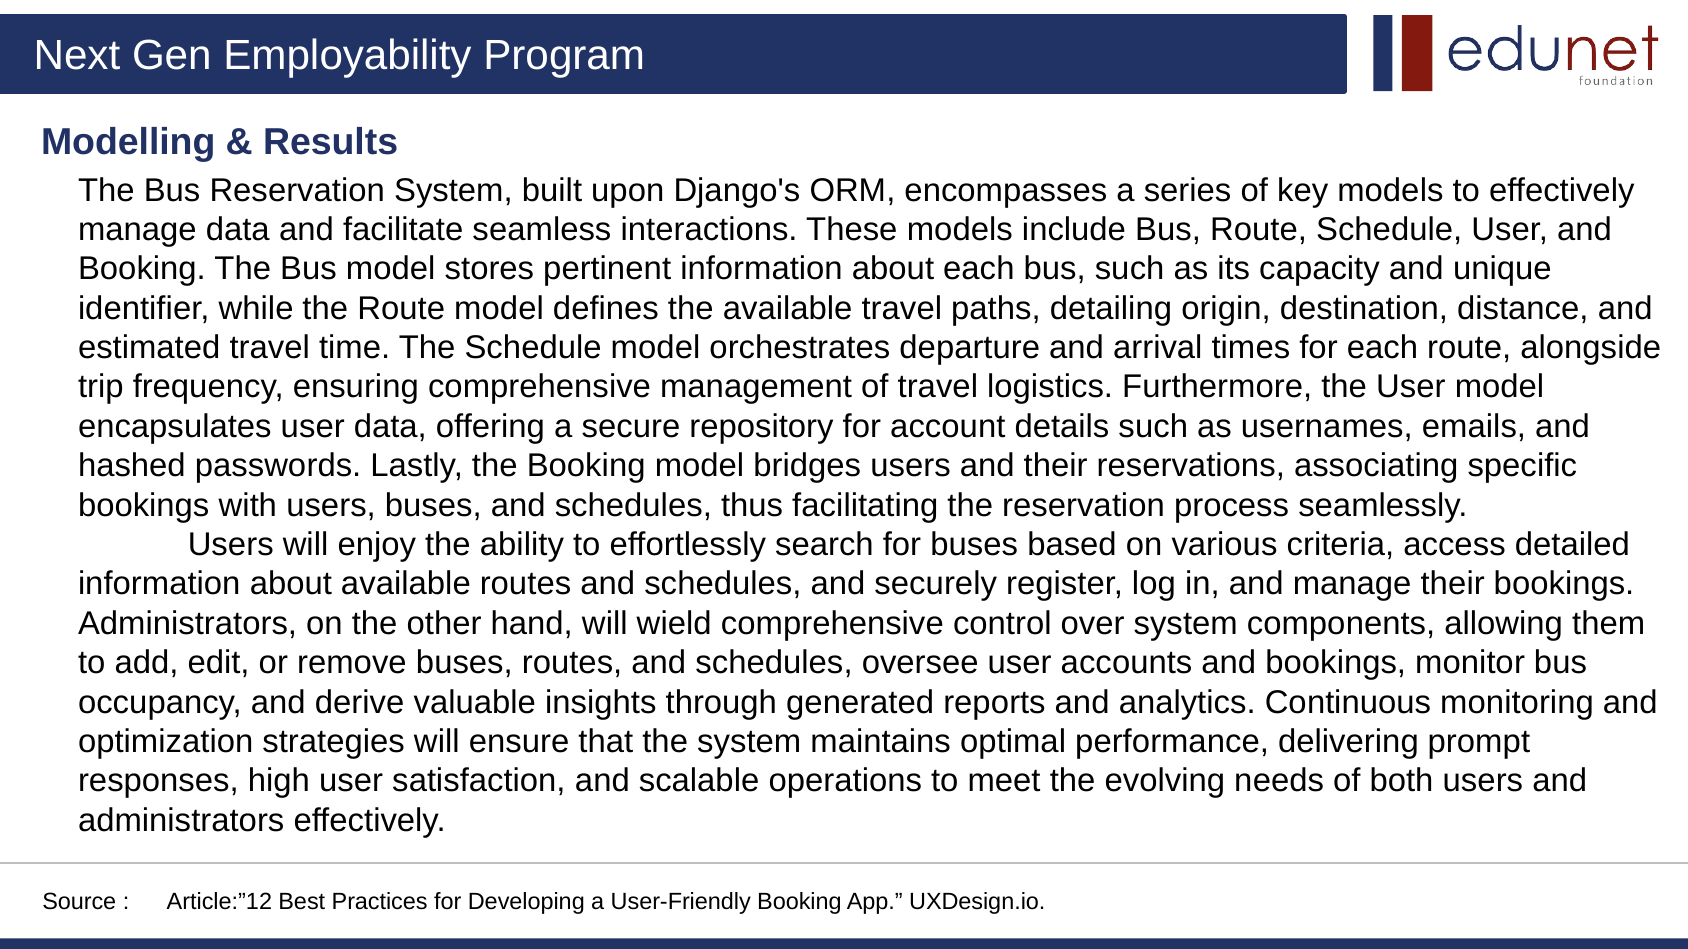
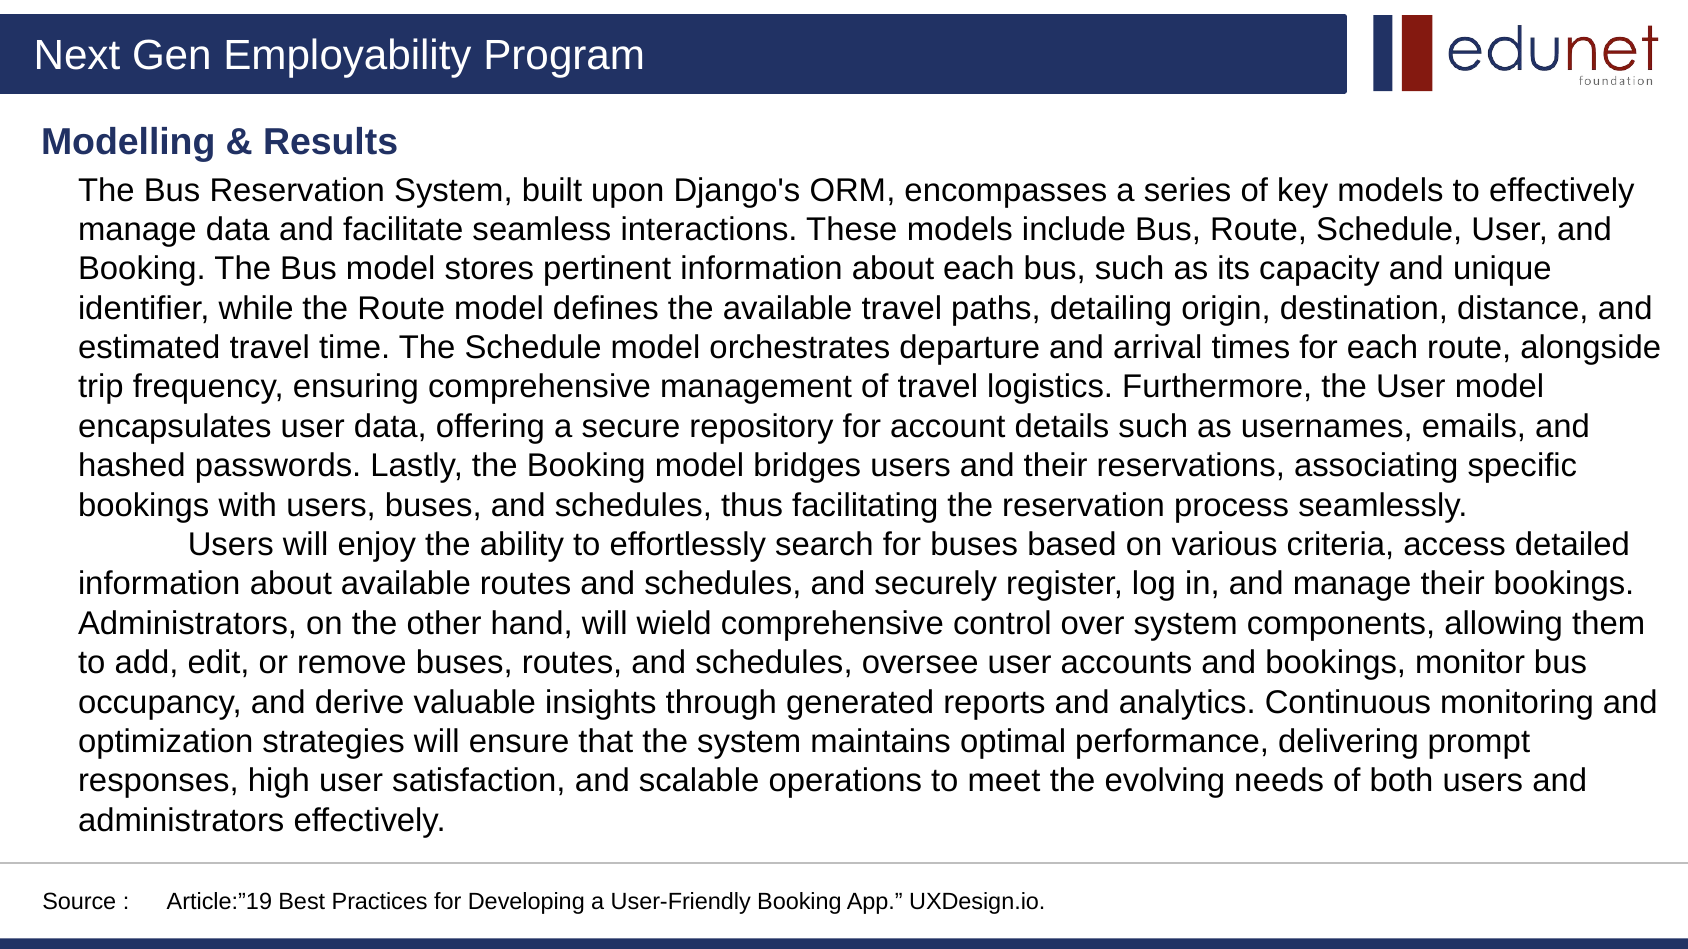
Article:”12: Article:”12 -> Article:”19
